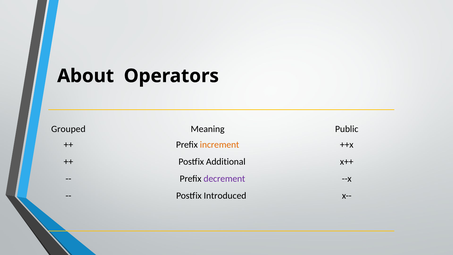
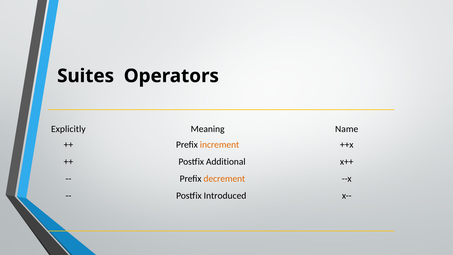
About: About -> Suites
Grouped: Grouped -> Explicitly
Public: Public -> Name
decrement colour: purple -> orange
